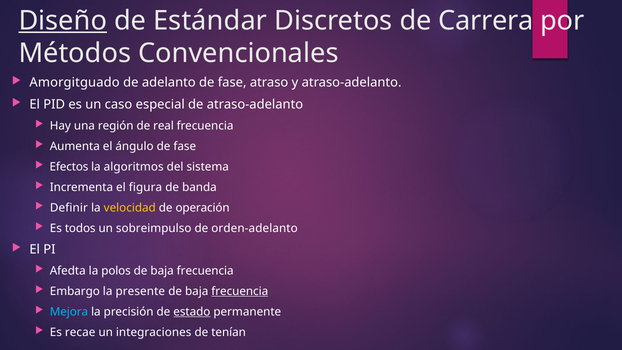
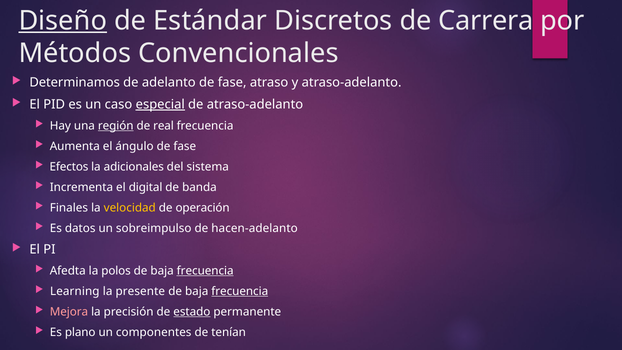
Amorgitguado: Amorgitguado -> Determinamos
especial underline: none -> present
región underline: none -> present
algoritmos: algoritmos -> adicionales
figura: figura -> digital
Definir: Definir -> Finales
todos: todos -> datos
orden-adelanto: orden-adelanto -> hacen-adelanto
frecuencia at (205, 271) underline: none -> present
Embargo: Embargo -> Learning
Mejora colour: light blue -> pink
recae: recae -> plano
integraciones: integraciones -> componentes
